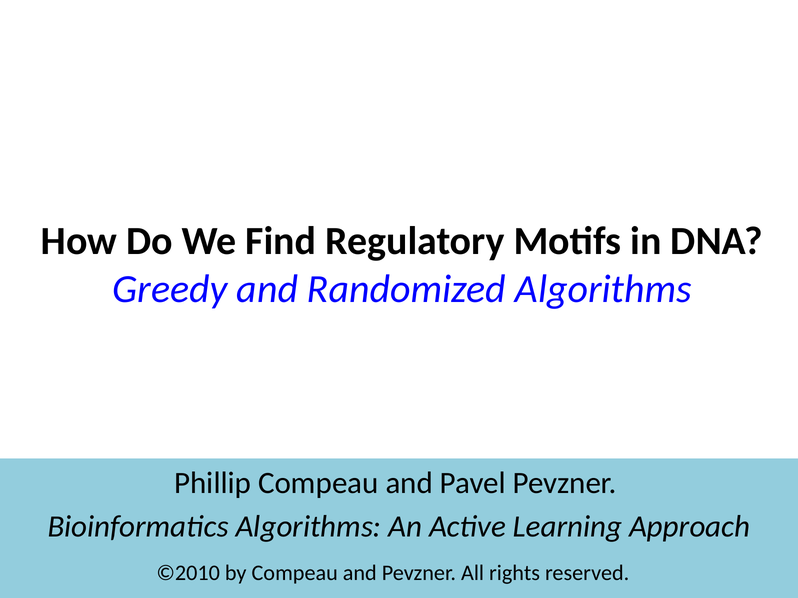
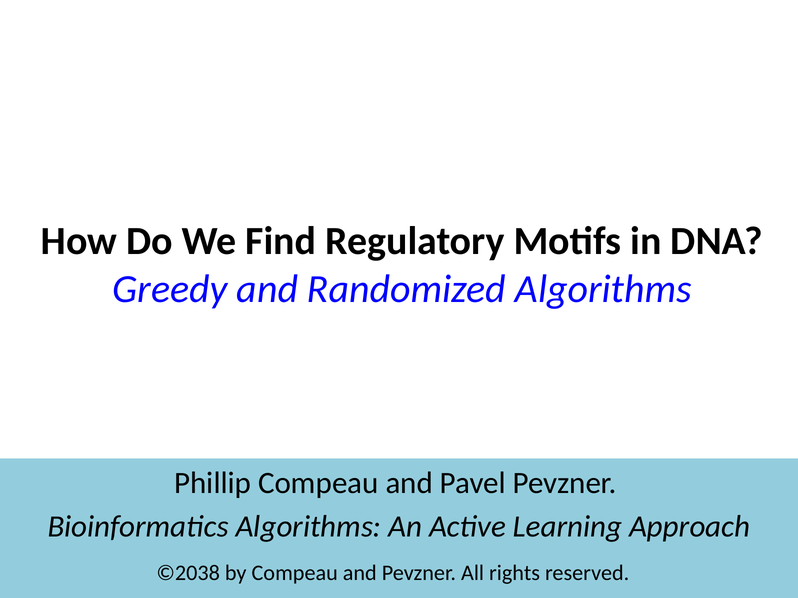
©2010: ©2010 -> ©2038
